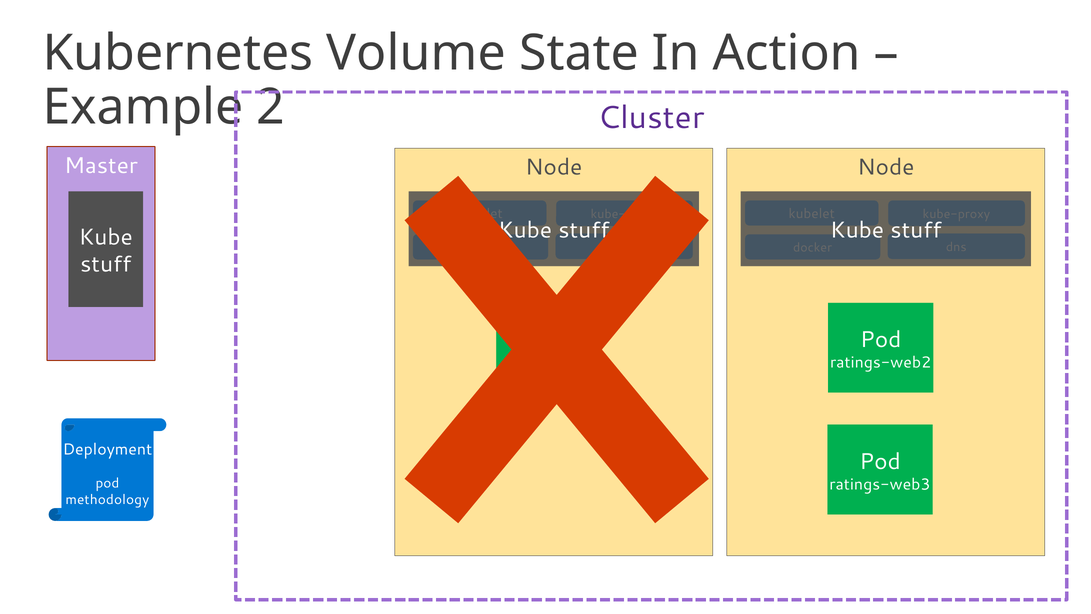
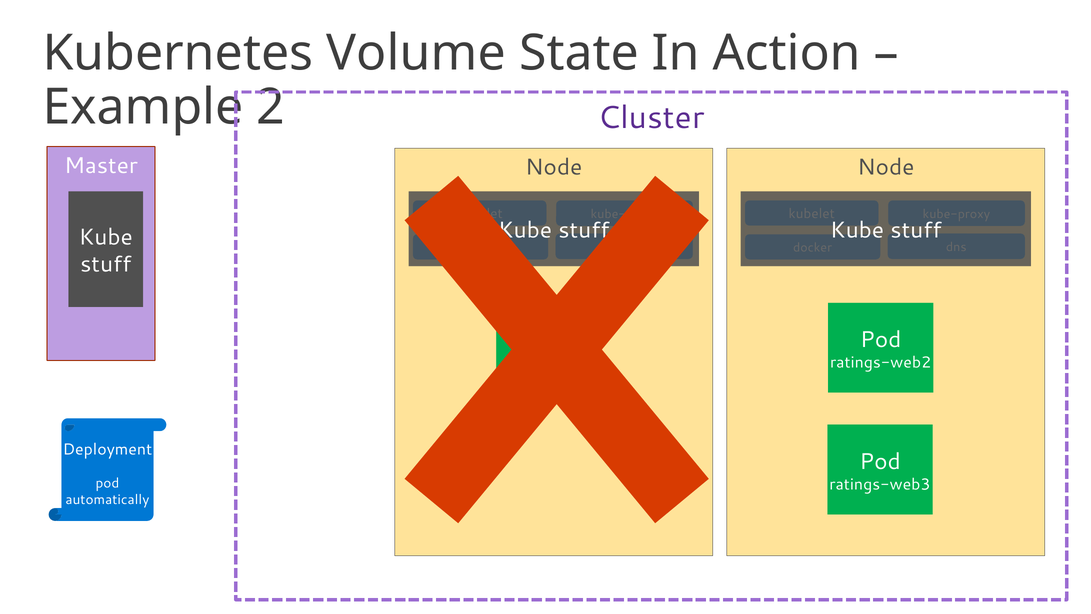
methodology: methodology -> automatically
